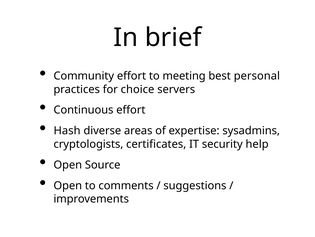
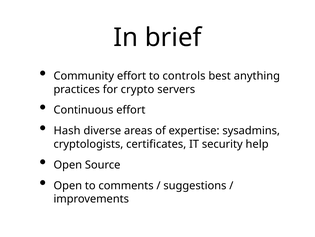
meeting: meeting -> controls
personal: personal -> anything
choice: choice -> crypto
